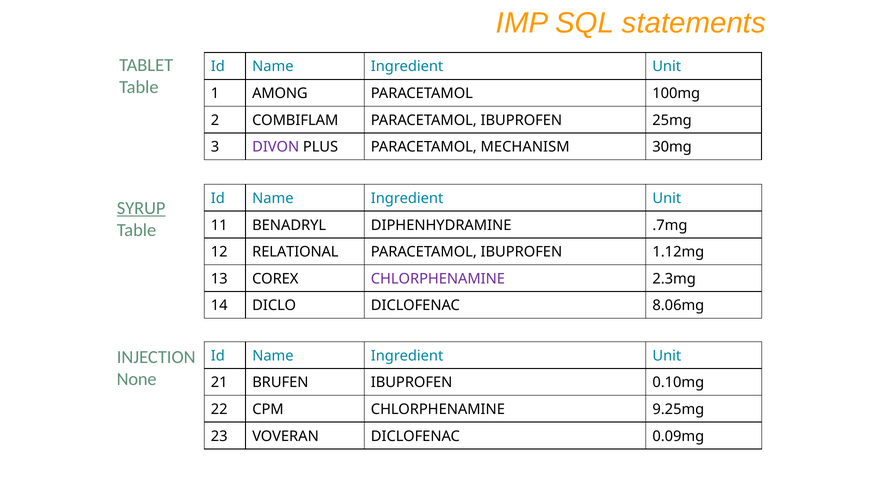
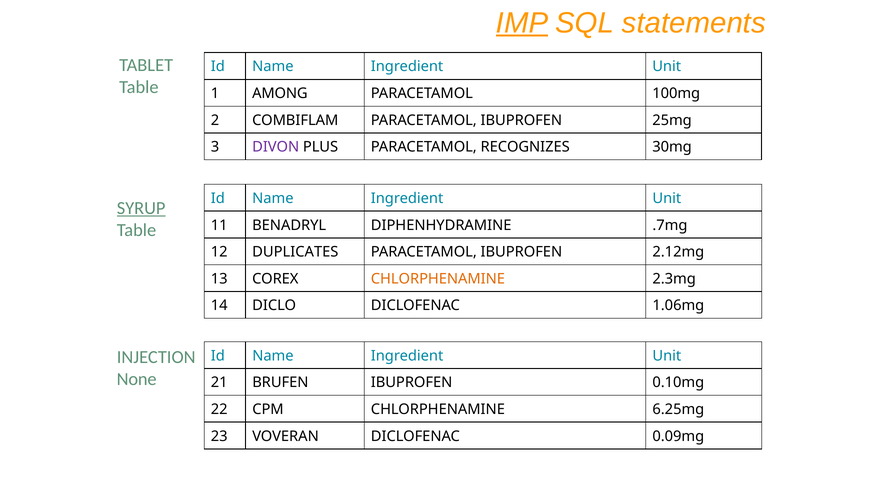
IMP underline: none -> present
MECHANISM: MECHANISM -> RECOGNIZES
RELATIONAL: RELATIONAL -> DUPLICATES
1.12mg: 1.12mg -> 2.12mg
CHLORPHENAMINE at (438, 279) colour: purple -> orange
8.06mg: 8.06mg -> 1.06mg
9.25mg: 9.25mg -> 6.25mg
